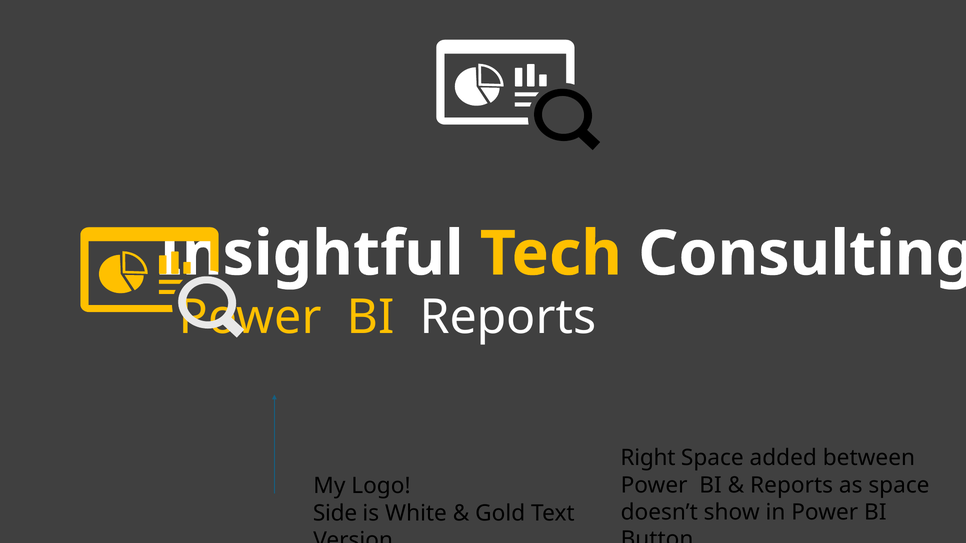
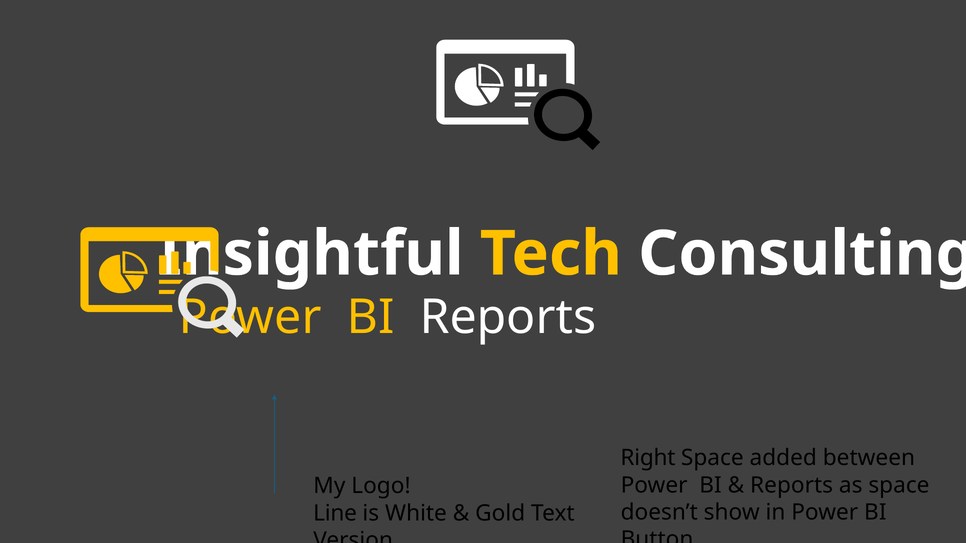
Side: Side -> Line
